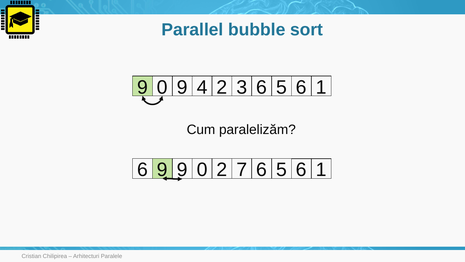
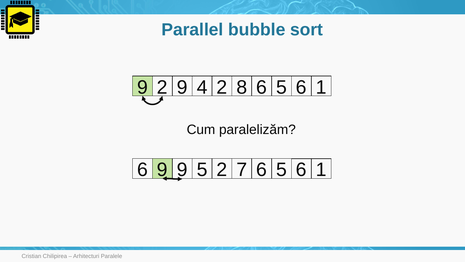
0 at (162, 87): 0 -> 2
3: 3 -> 8
0 at (202, 170): 0 -> 5
